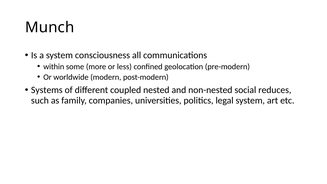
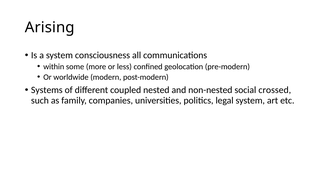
Munch: Munch -> Arising
reduces: reduces -> crossed
